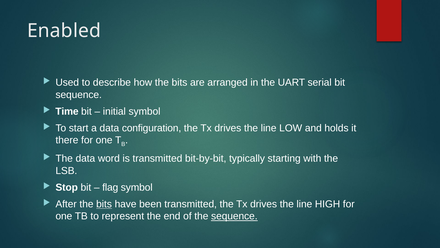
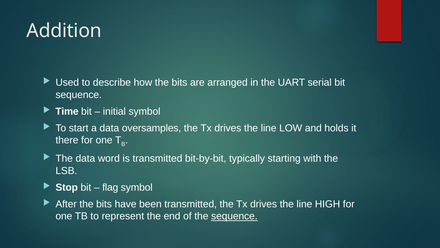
Enabled: Enabled -> Addition
configuration: configuration -> oversamples
bits at (104, 204) underline: present -> none
